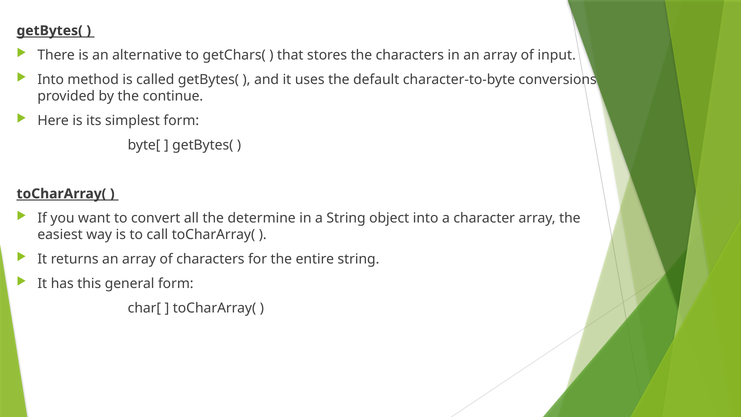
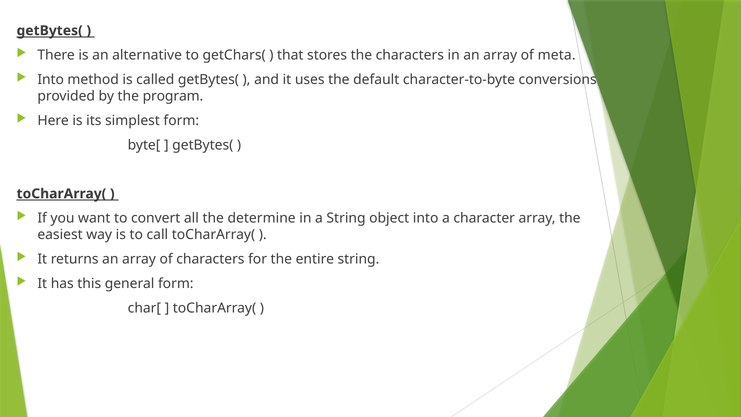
input: input -> meta
continue: continue -> program
